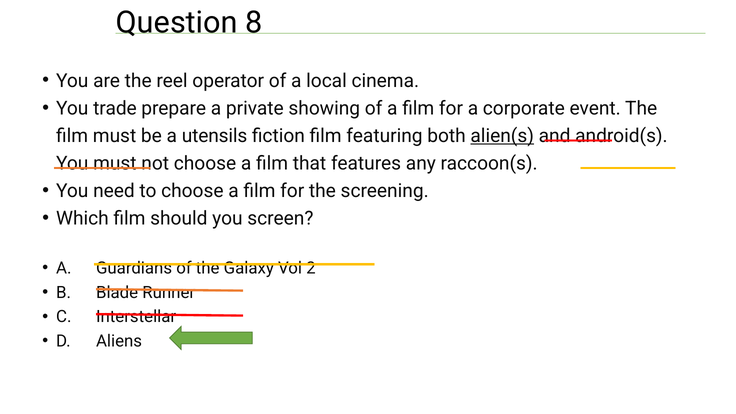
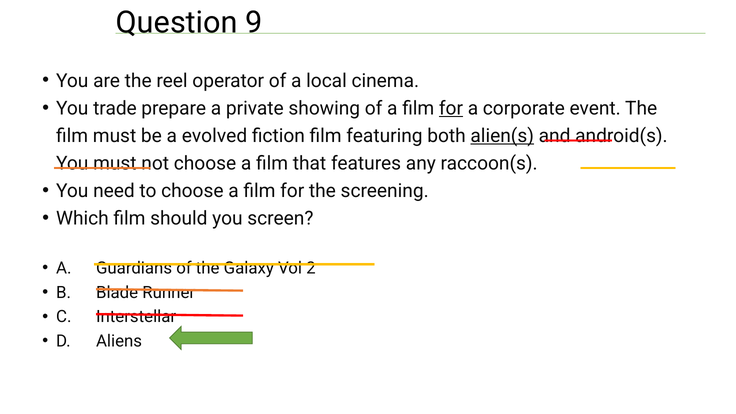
8: 8 -> 9
for at (451, 108) underline: none -> present
utensils: utensils -> evolved
